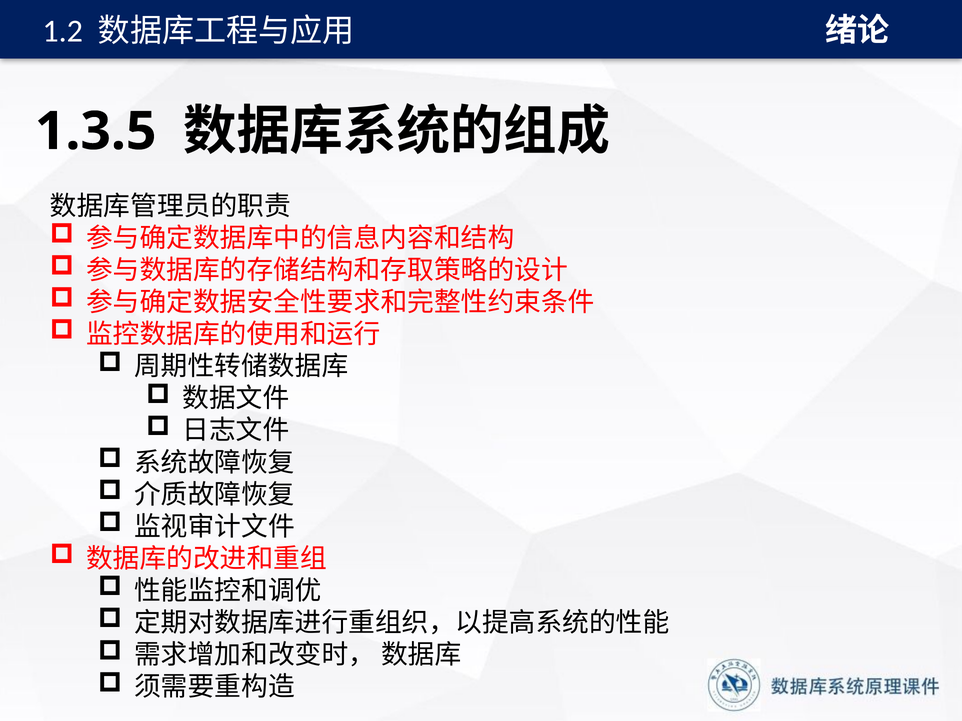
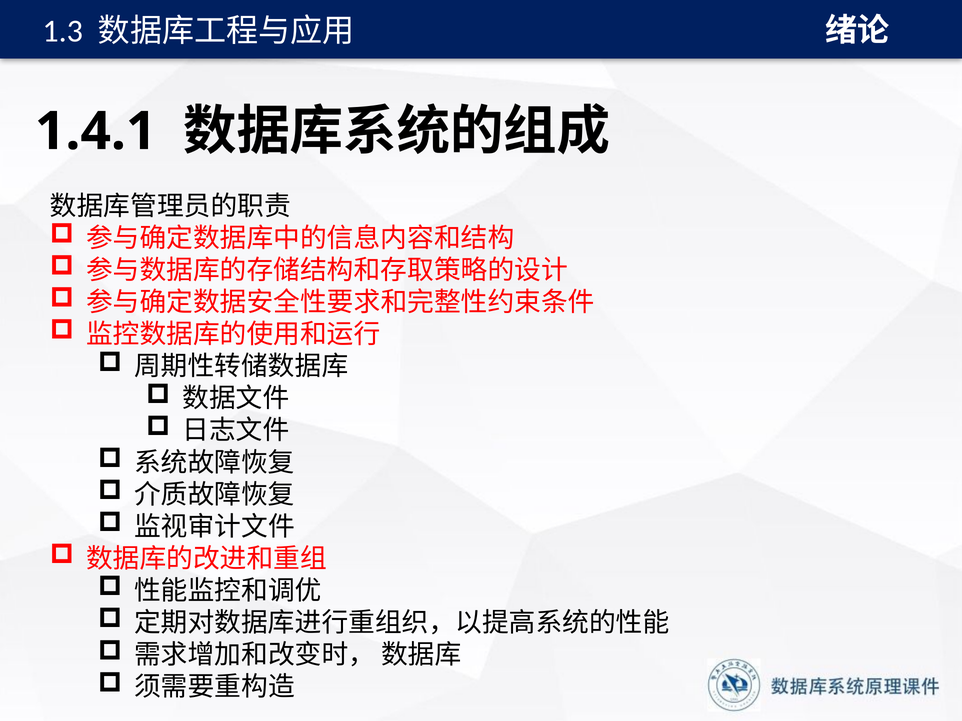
1.2: 1.2 -> 1.3
1.3.5: 1.3.5 -> 1.4.1
